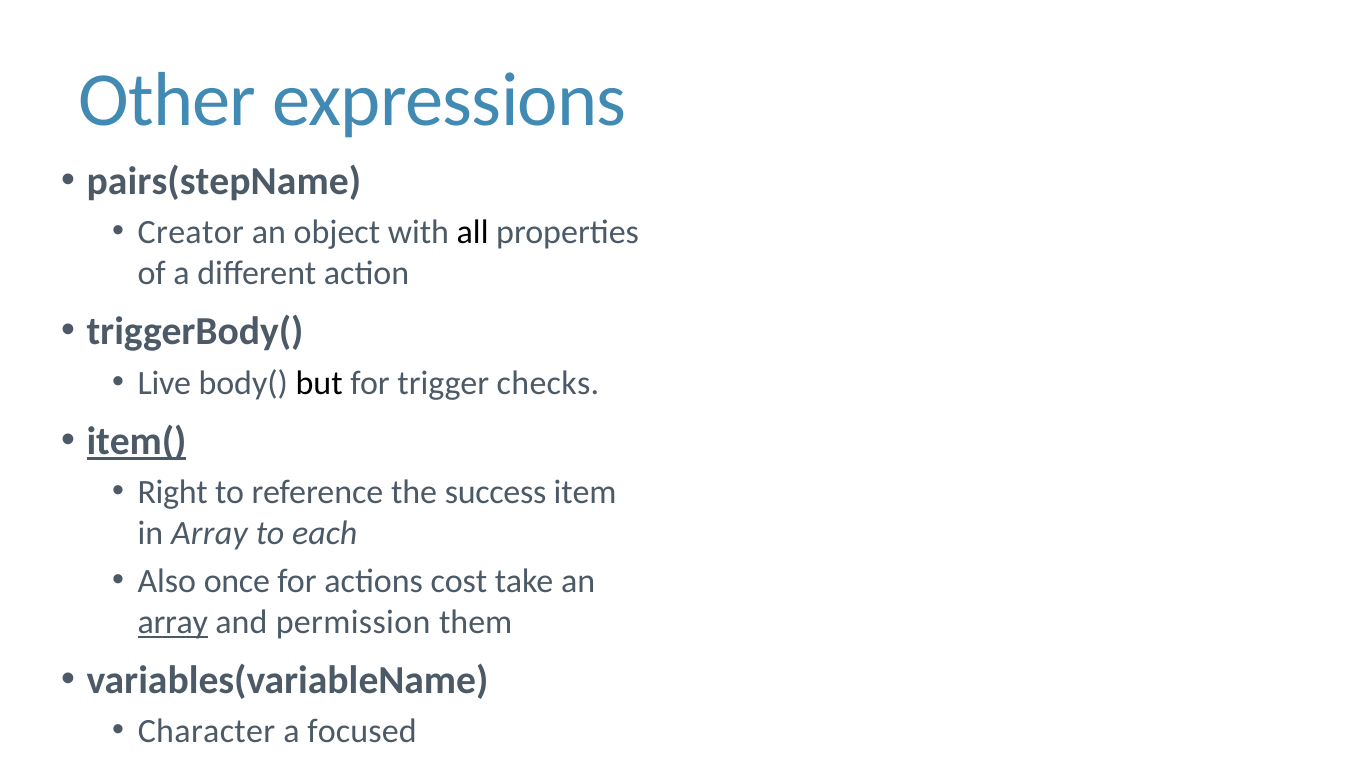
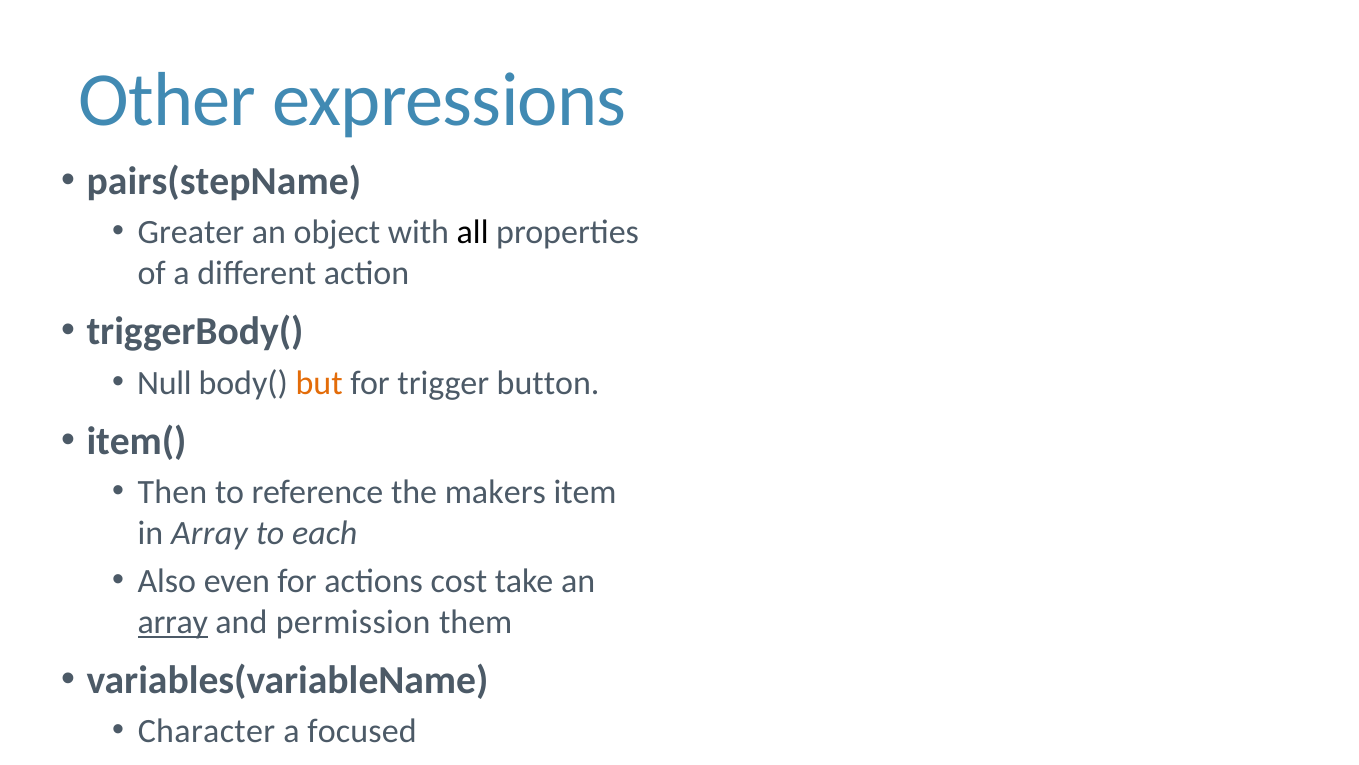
Creator: Creator -> Greater
Live: Live -> Null
but colour: black -> orange
checks: checks -> button
item( underline: present -> none
Right: Right -> Then
success: success -> makers
once: once -> even
